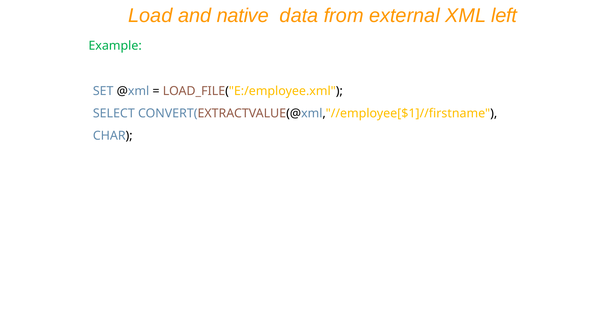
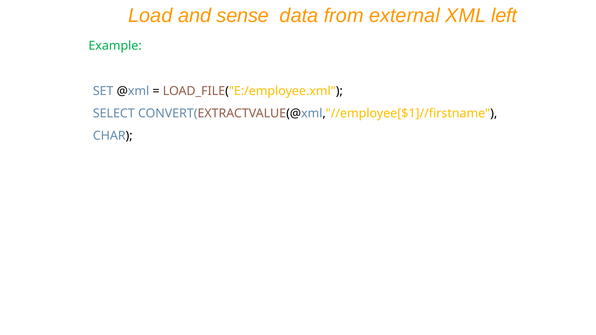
native: native -> sense
